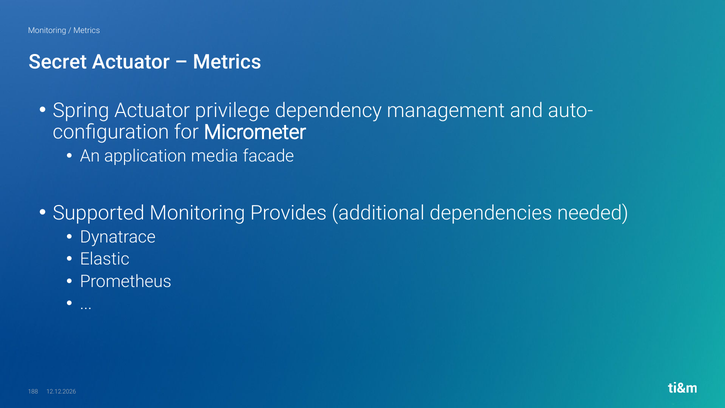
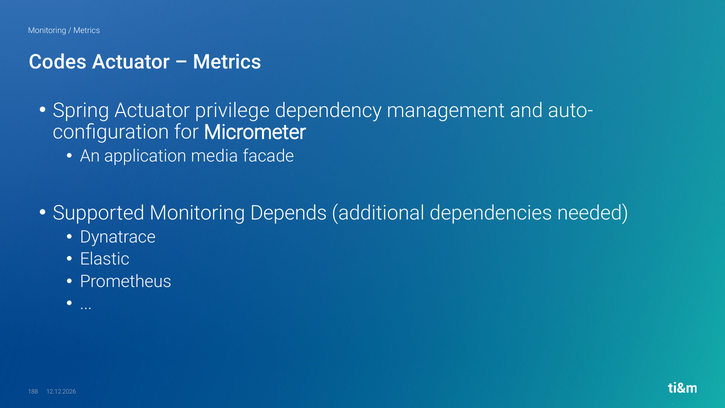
Secret: Secret -> Codes
Provides: Provides -> Depends
